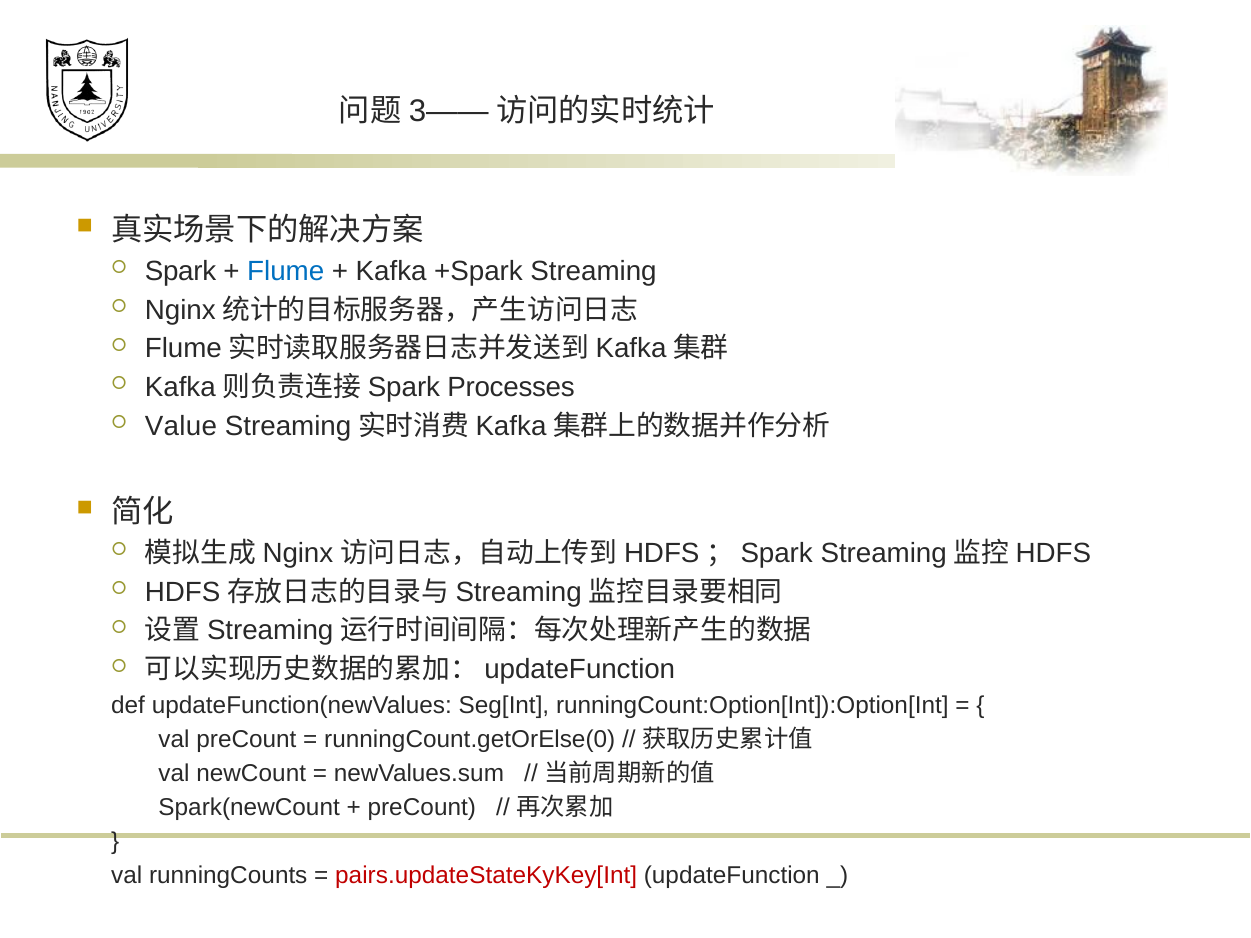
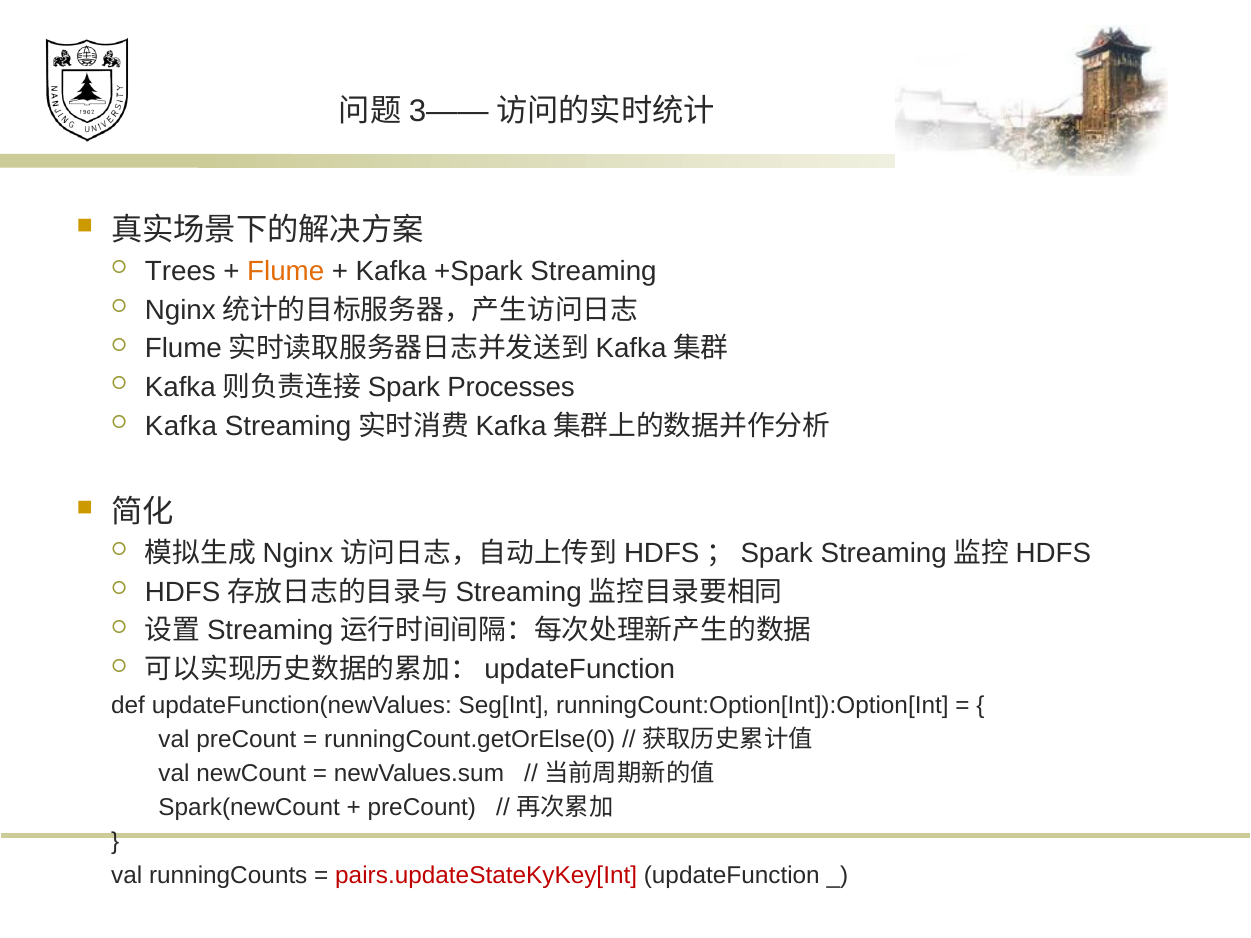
Spark: Spark -> Trees
Flume colour: blue -> orange
Value at (181, 427): Value -> Kafka
